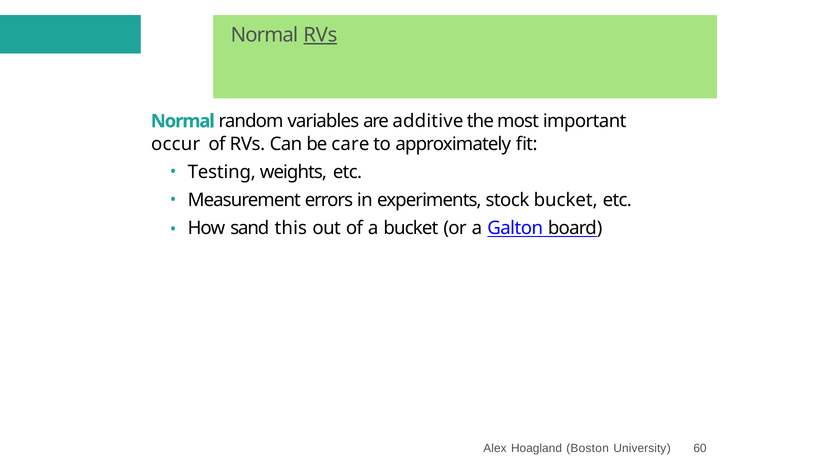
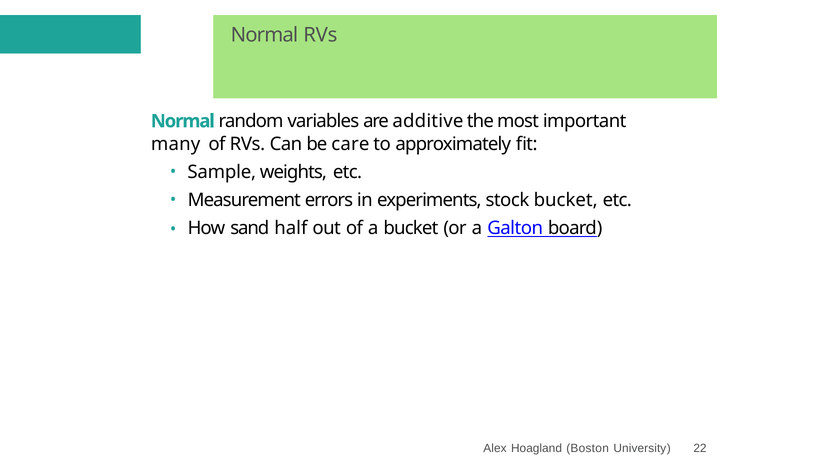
RVs at (320, 35) underline: present -> none
occur: occur -> many
Testing: Testing -> Sample
this: this -> half
60: 60 -> 22
